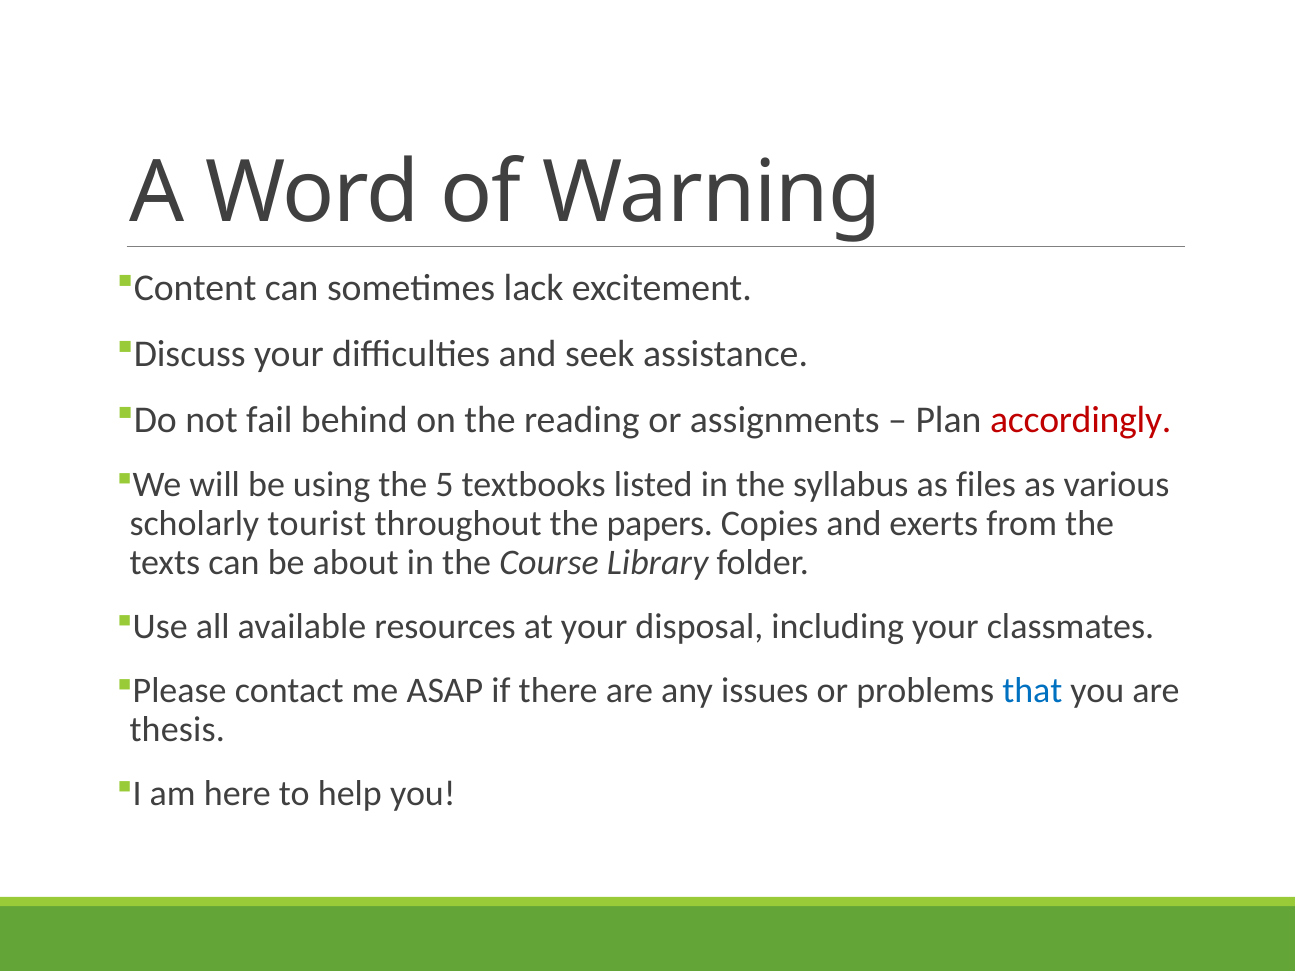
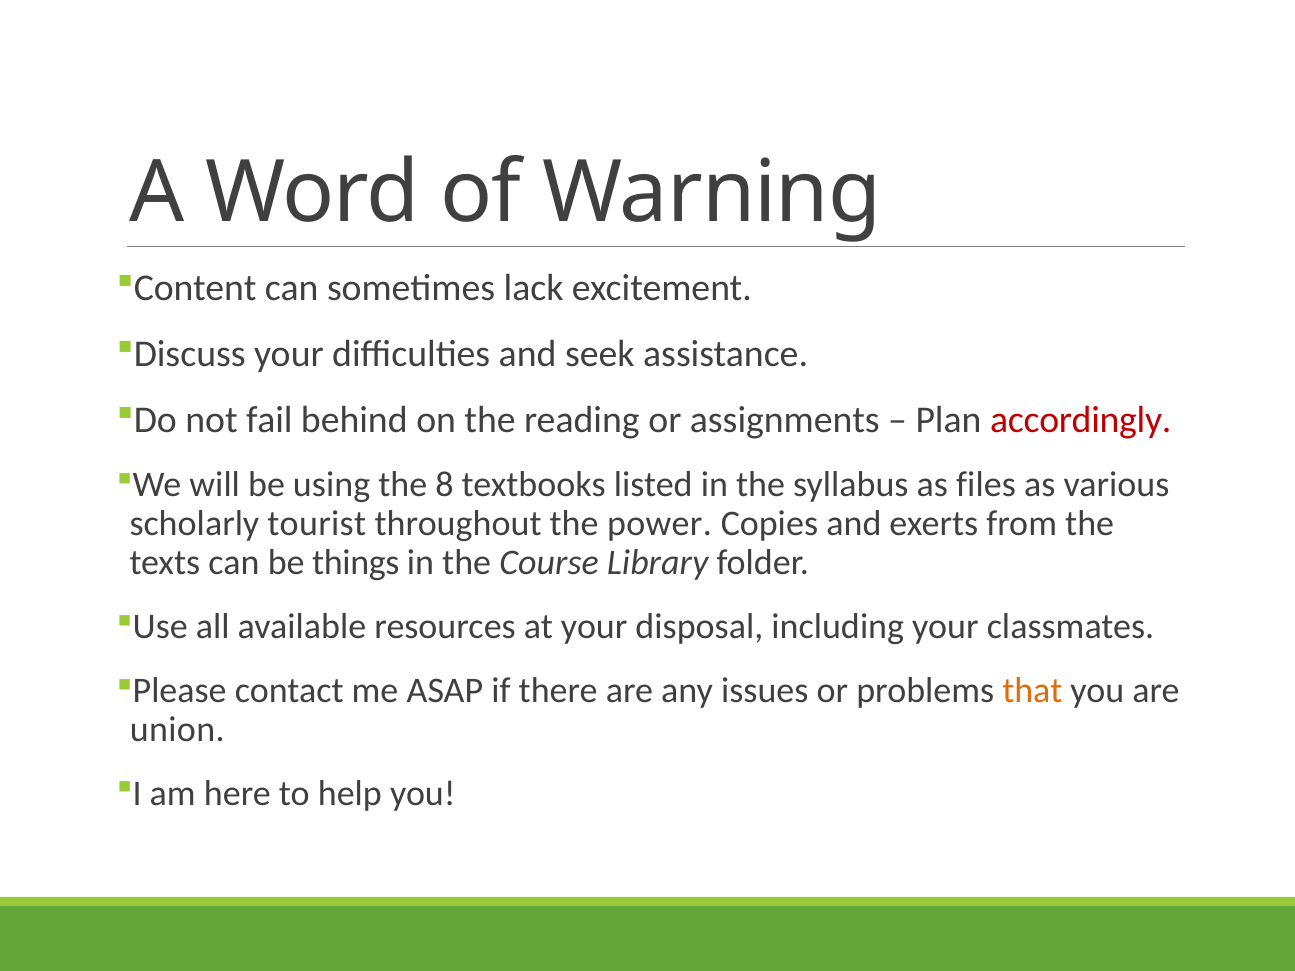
5: 5 -> 8
papers: papers -> power
about: about -> things
that colour: blue -> orange
thesis: thesis -> union
